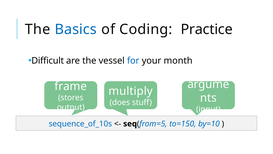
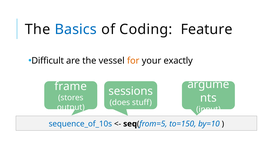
Practice: Practice -> Feature
for colour: blue -> orange
month: month -> exactly
multiply: multiply -> sessions
